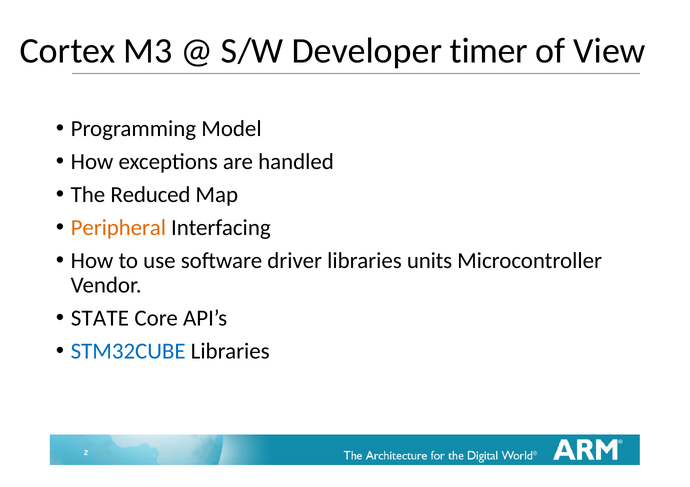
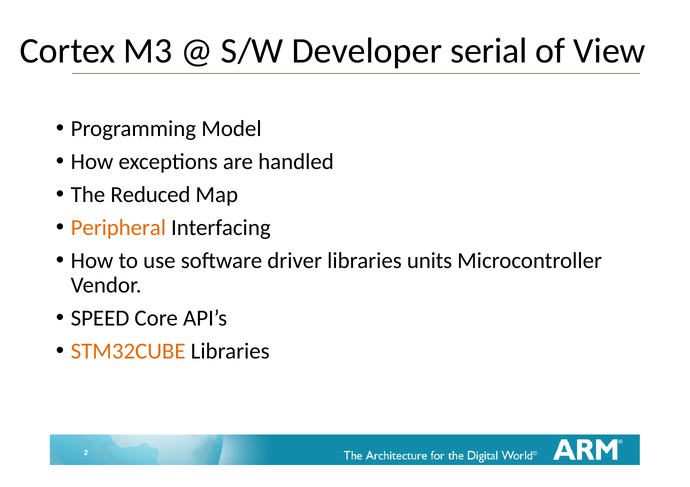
timer: timer -> serial
STATE: STATE -> SPEED
STM32CUBE colour: blue -> orange
